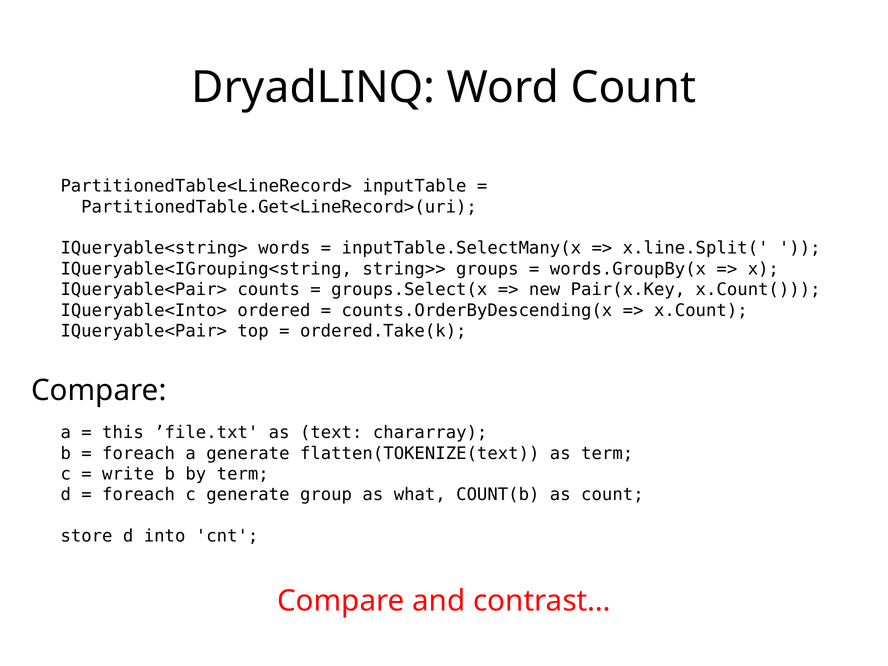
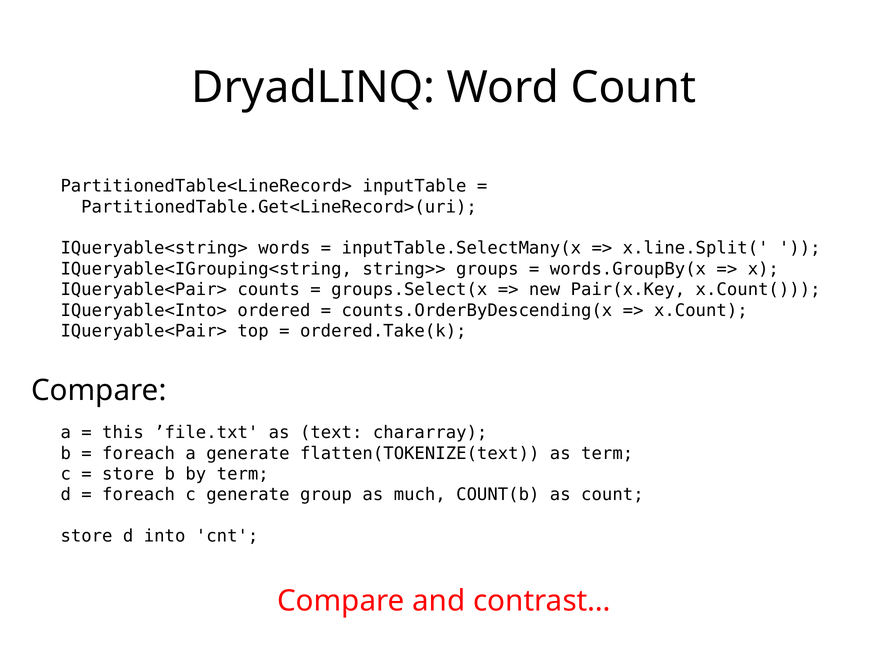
write at (128, 474): write -> store
what: what -> much
